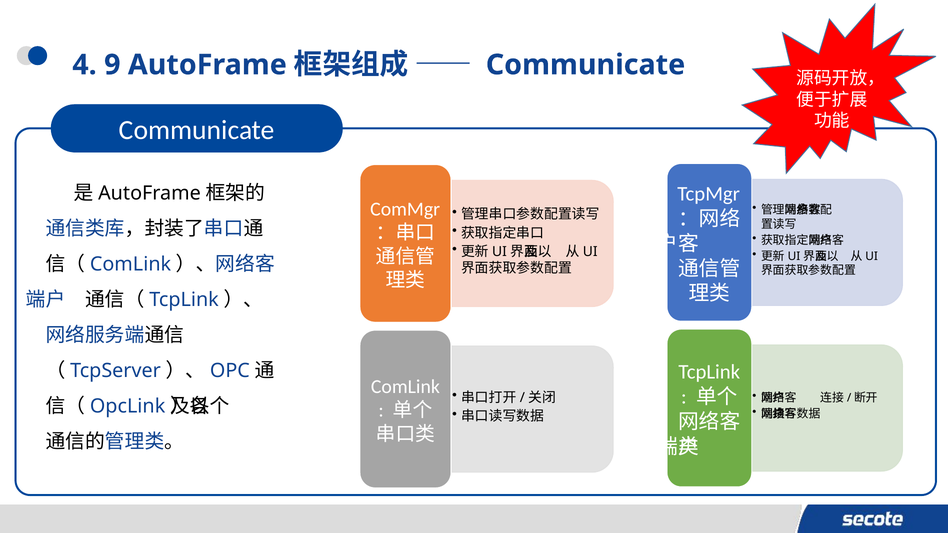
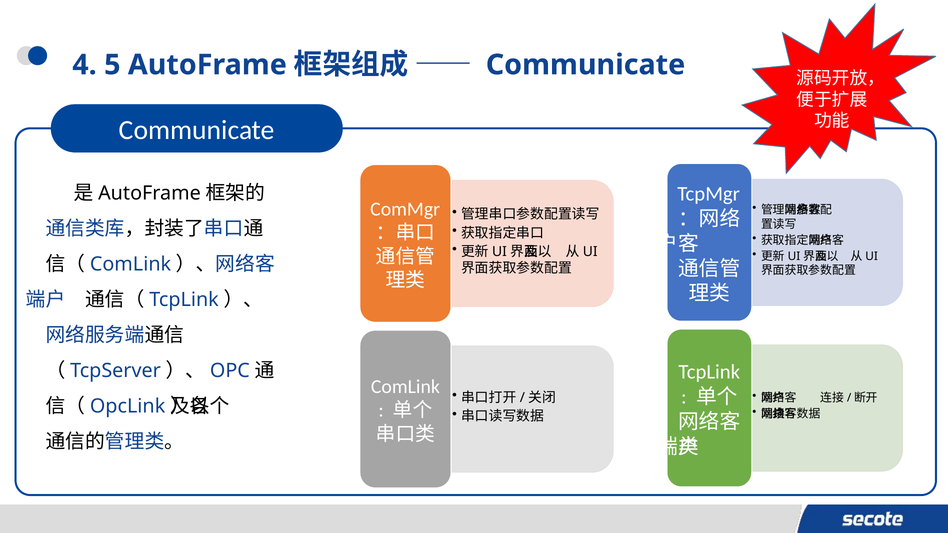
9: 9 -> 5
